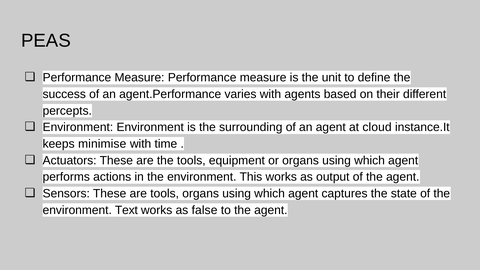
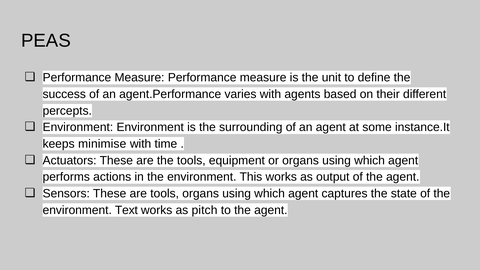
cloud: cloud -> some
false: false -> pitch
